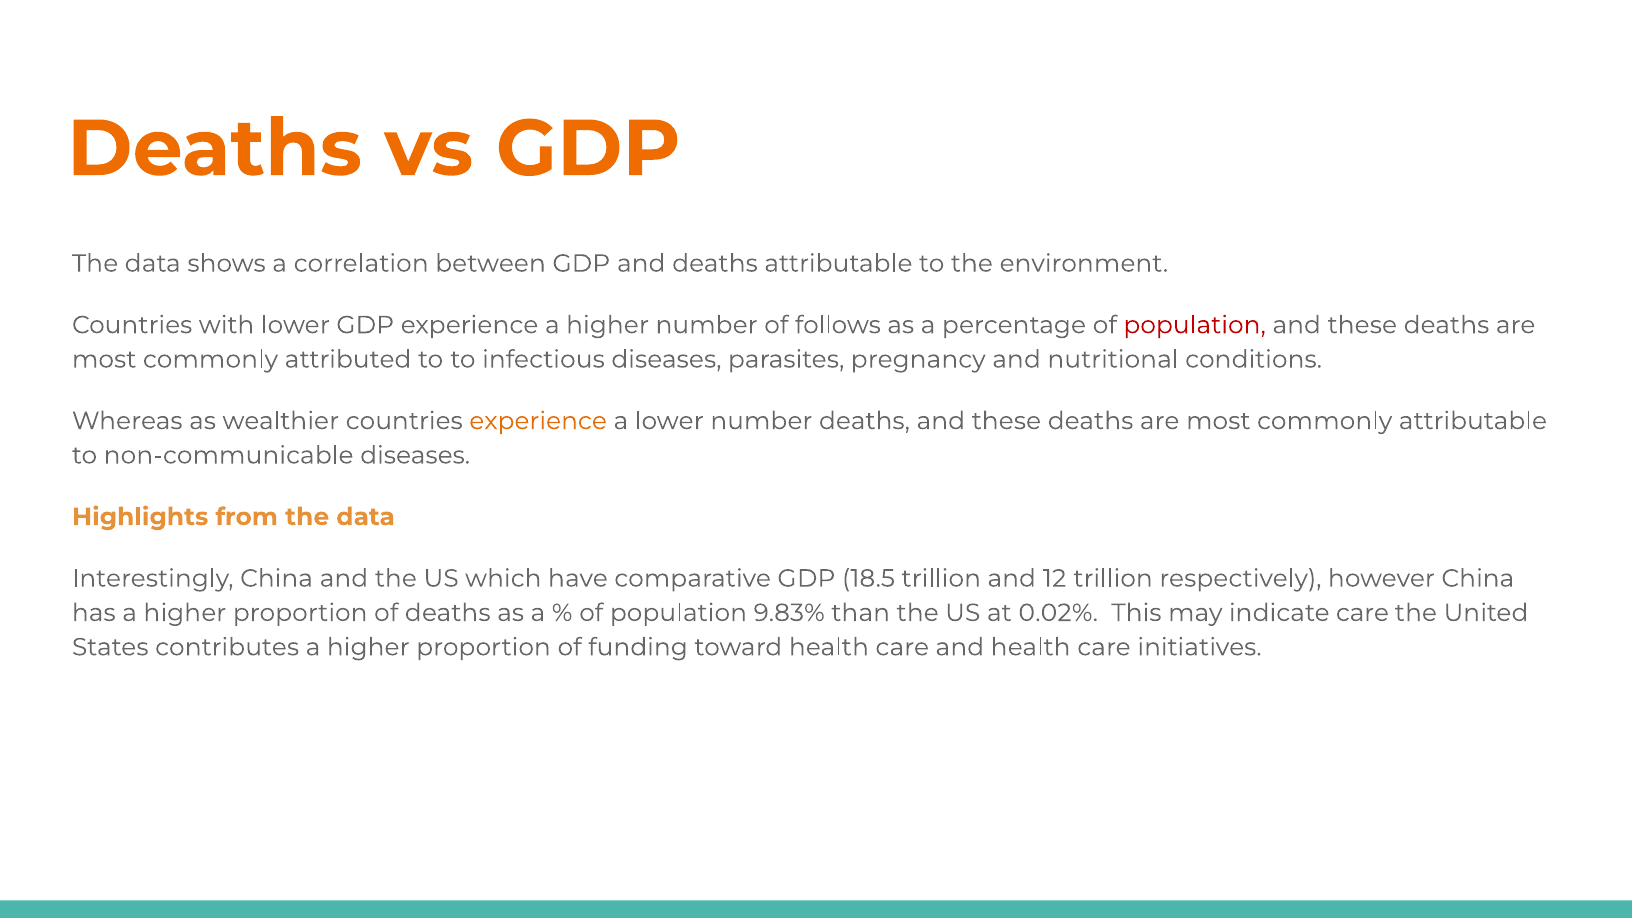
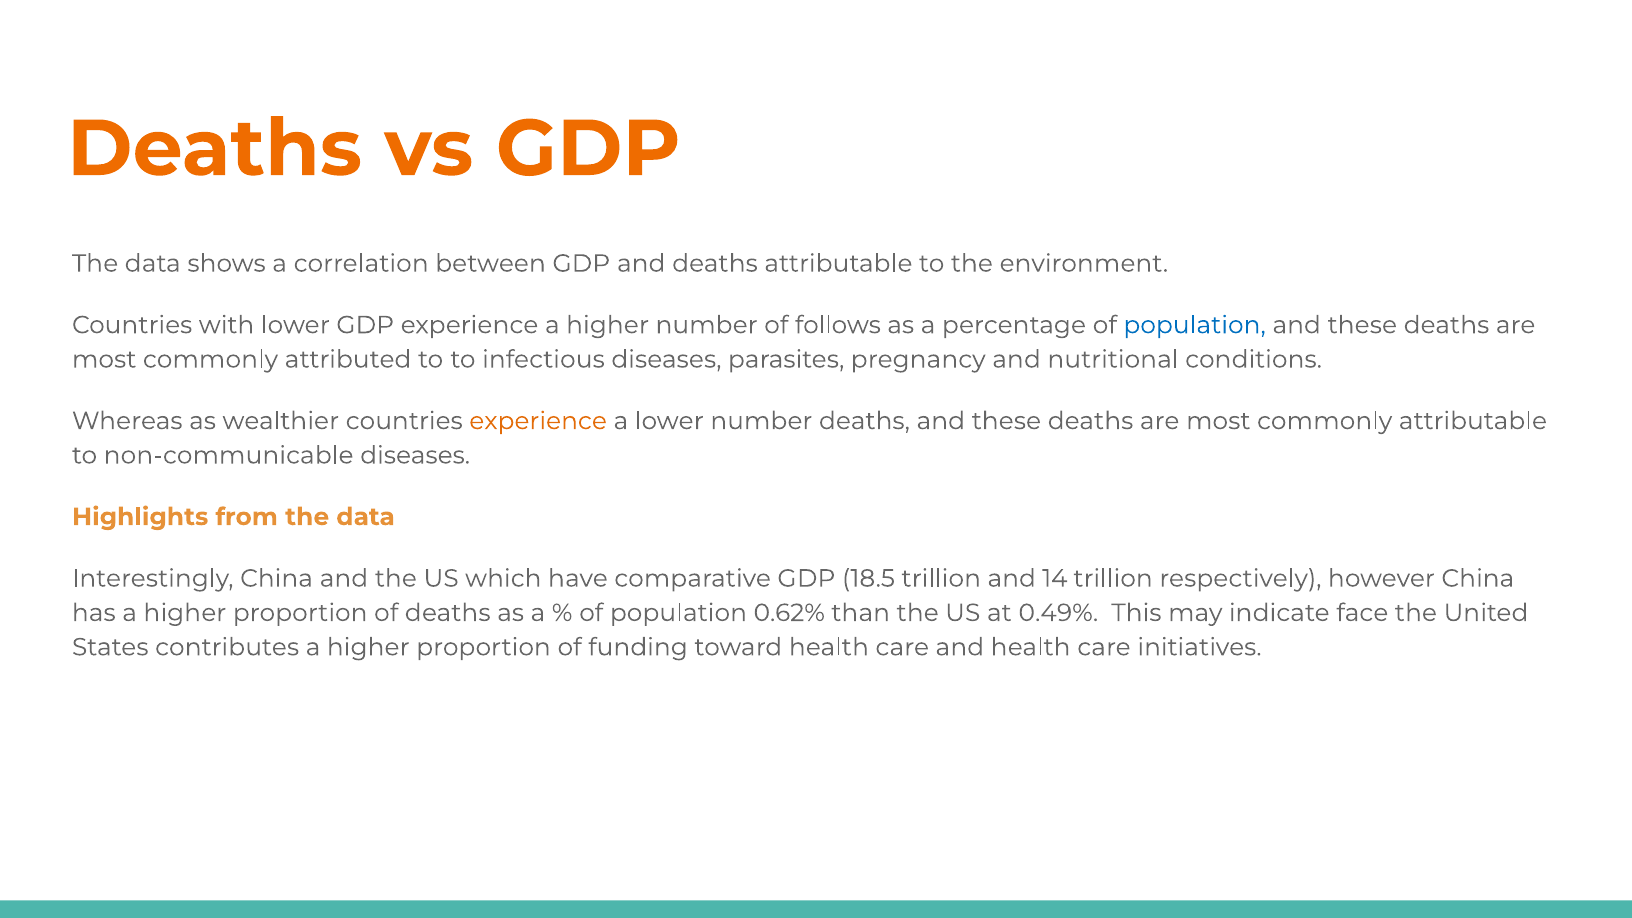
population at (1195, 325) colour: red -> blue
12: 12 -> 14
9.83%: 9.83% -> 0.62%
0.02%: 0.02% -> 0.49%
indicate care: care -> face
